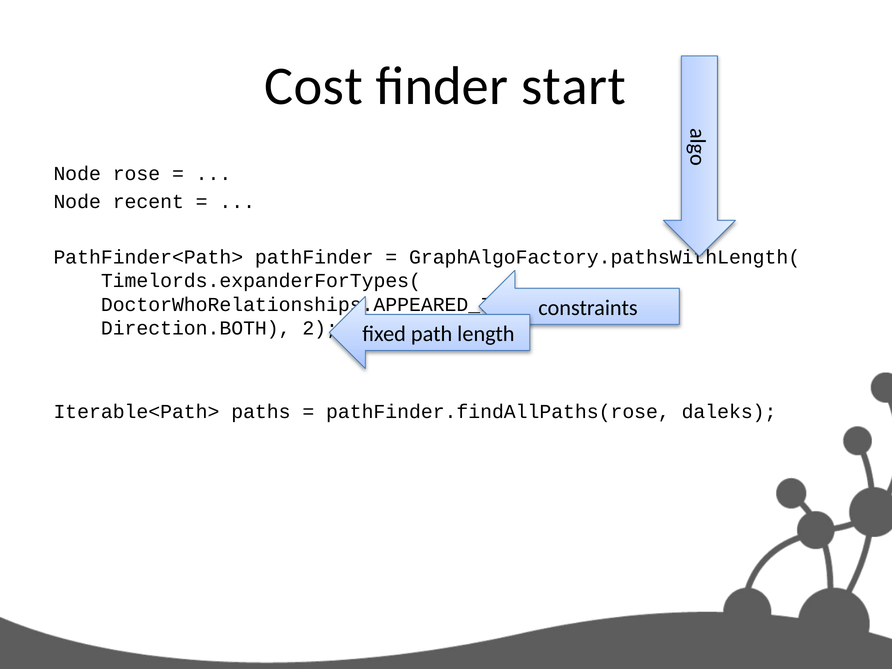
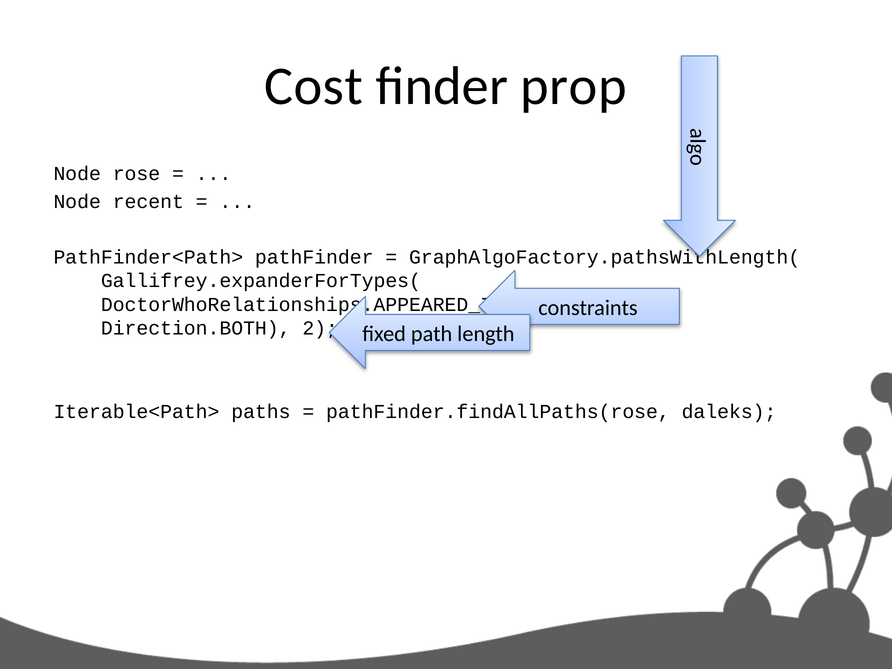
start: start -> prop
Timelords.expanderForTypes(: Timelords.expanderForTypes( -> Gallifrey.expanderForTypes(
